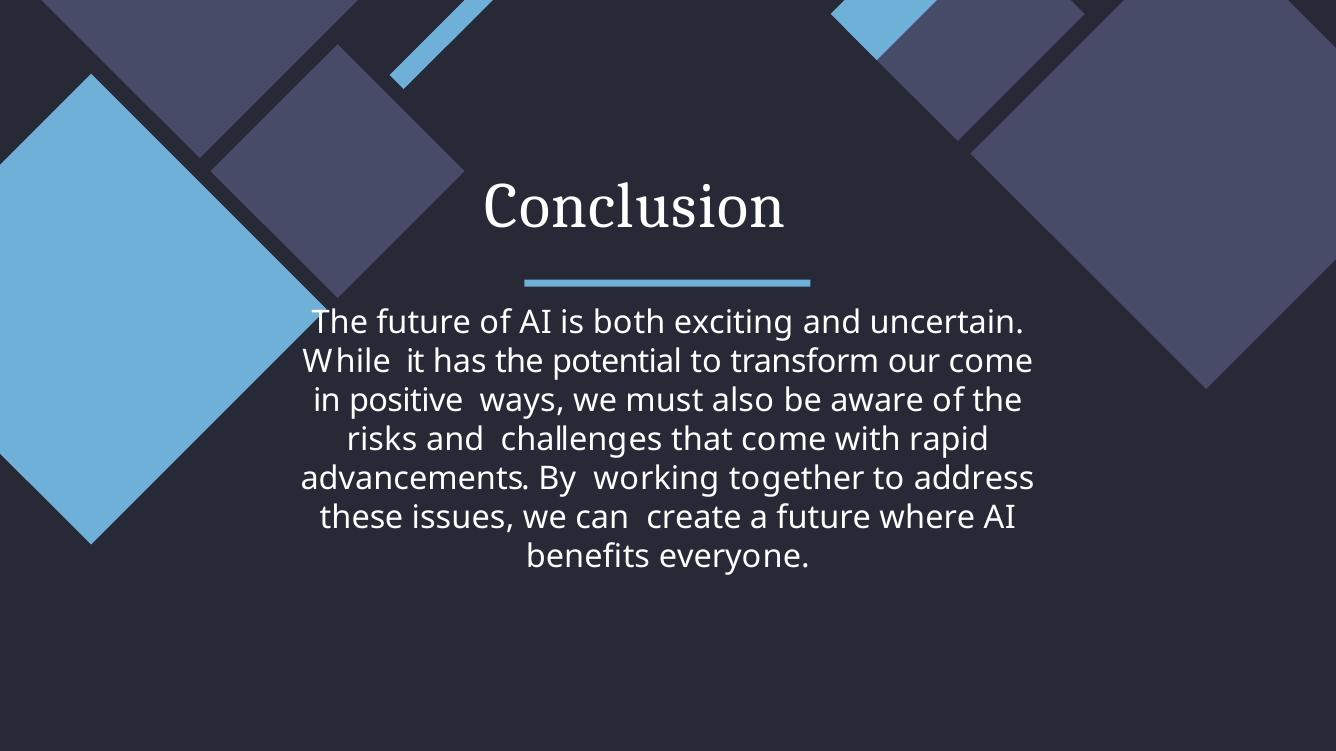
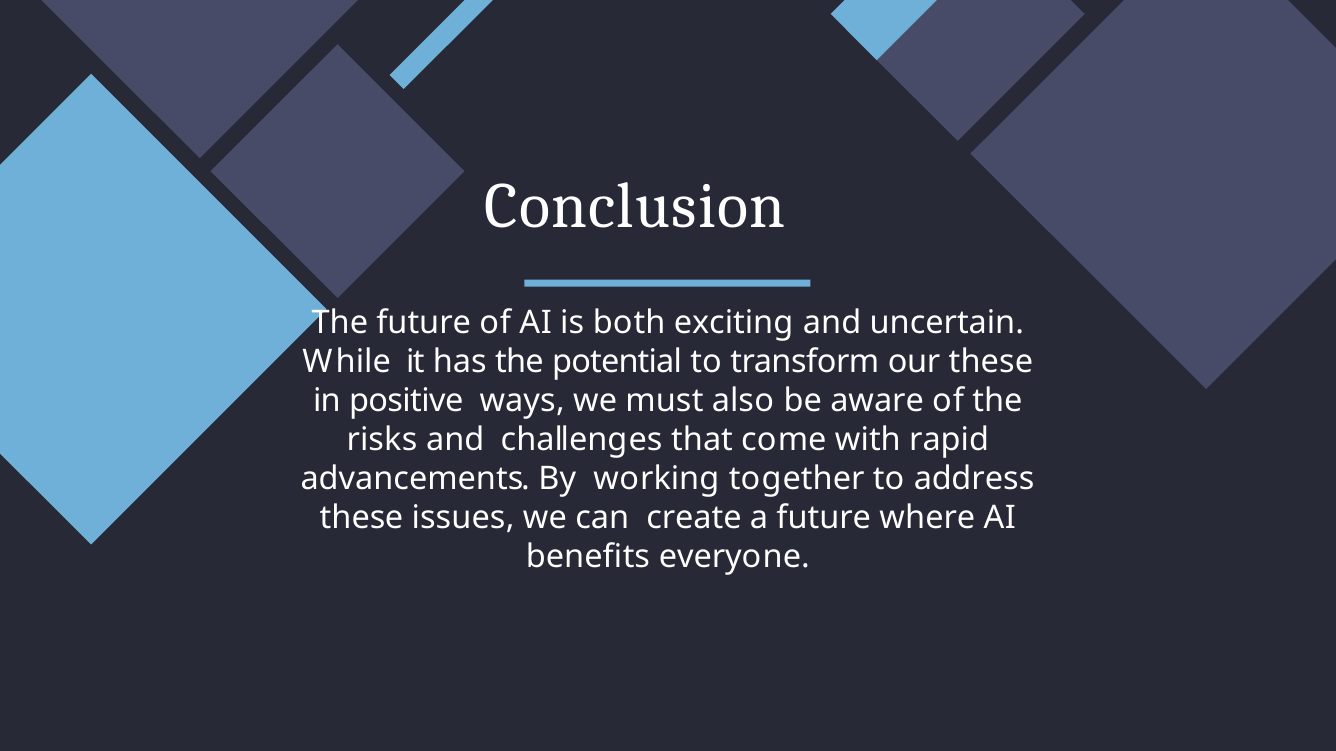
our come: come -> these
